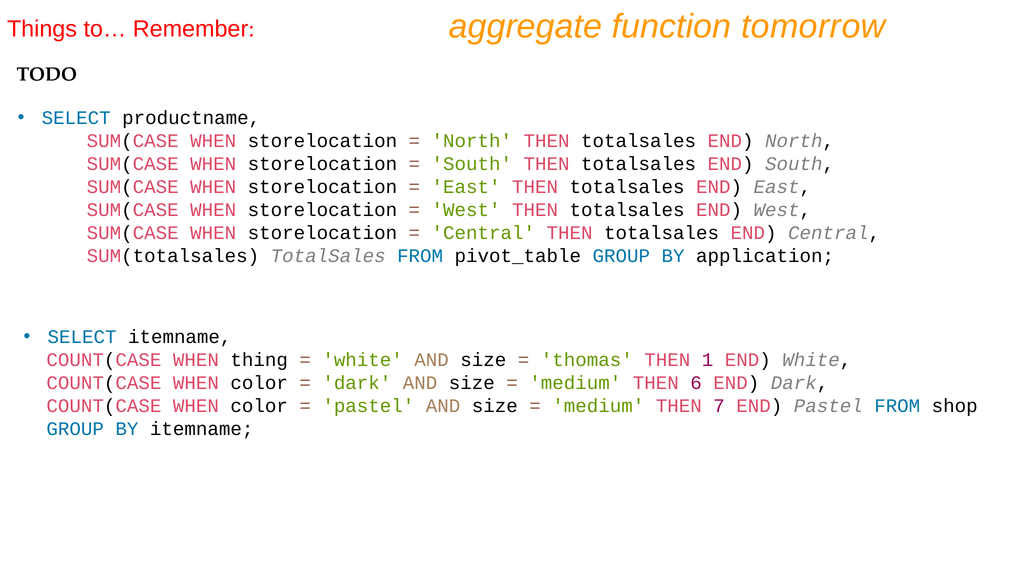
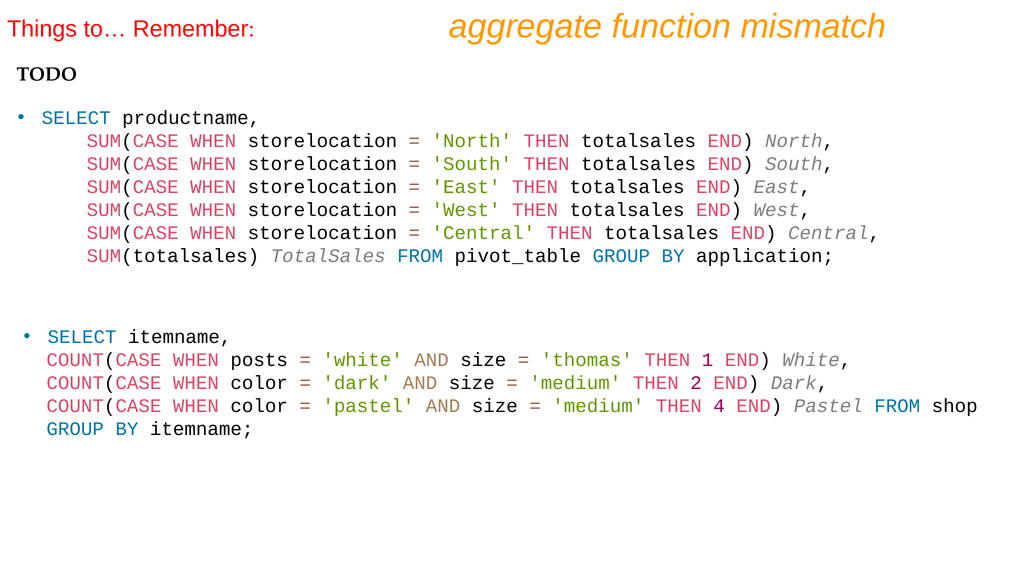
tomorrow: tomorrow -> mismatch
thing: thing -> posts
6: 6 -> 2
7: 7 -> 4
